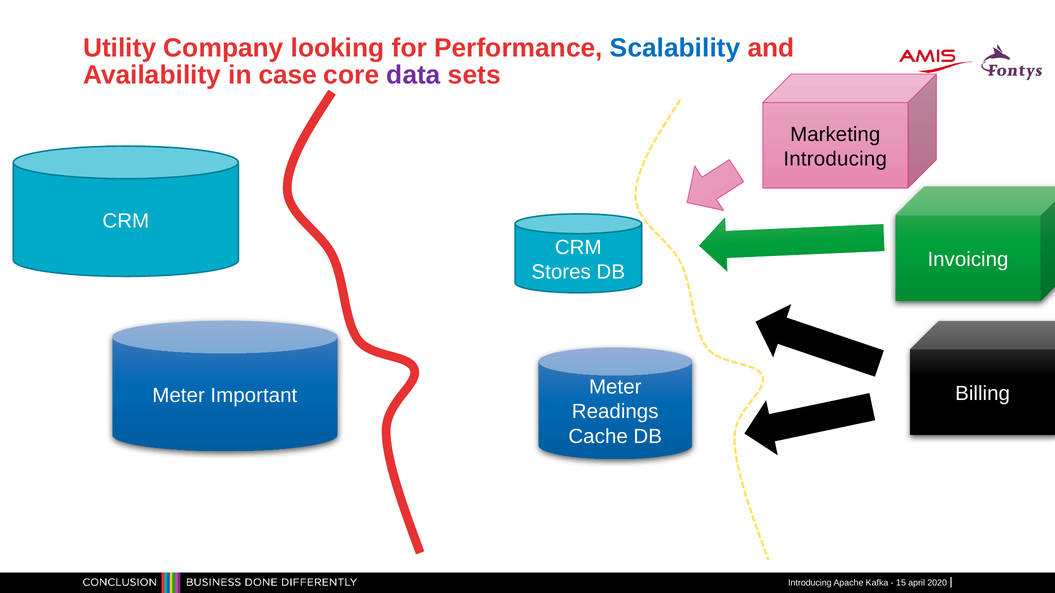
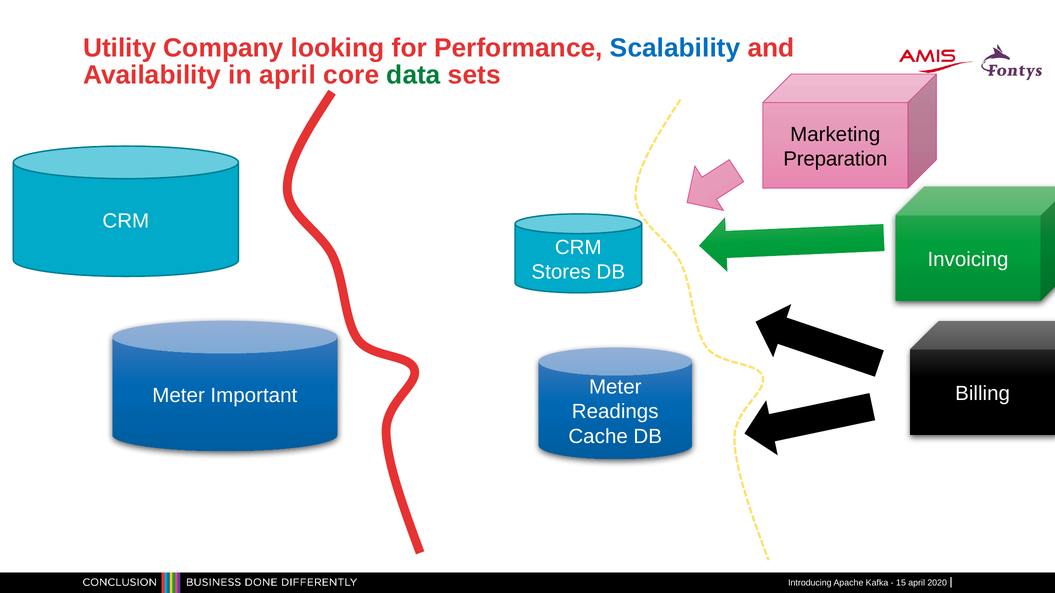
in case: case -> april
data colour: purple -> green
Introducing at (835, 159): Introducing -> Preparation
